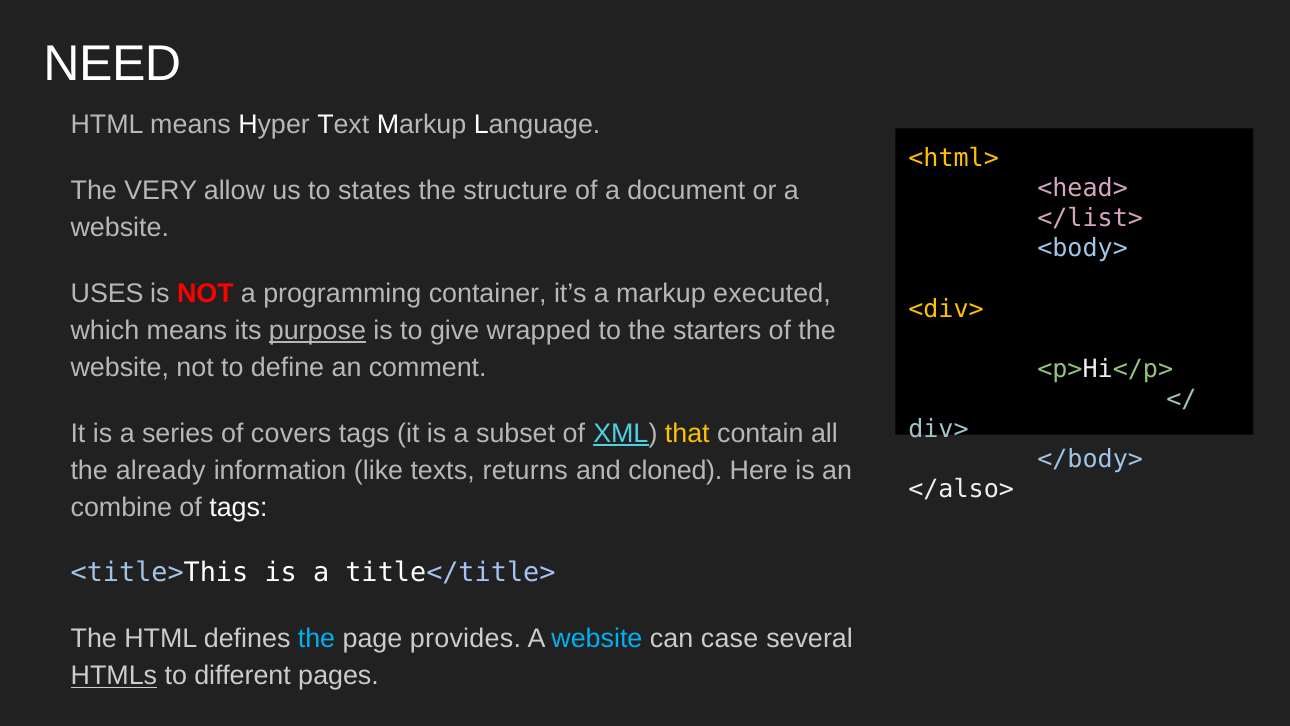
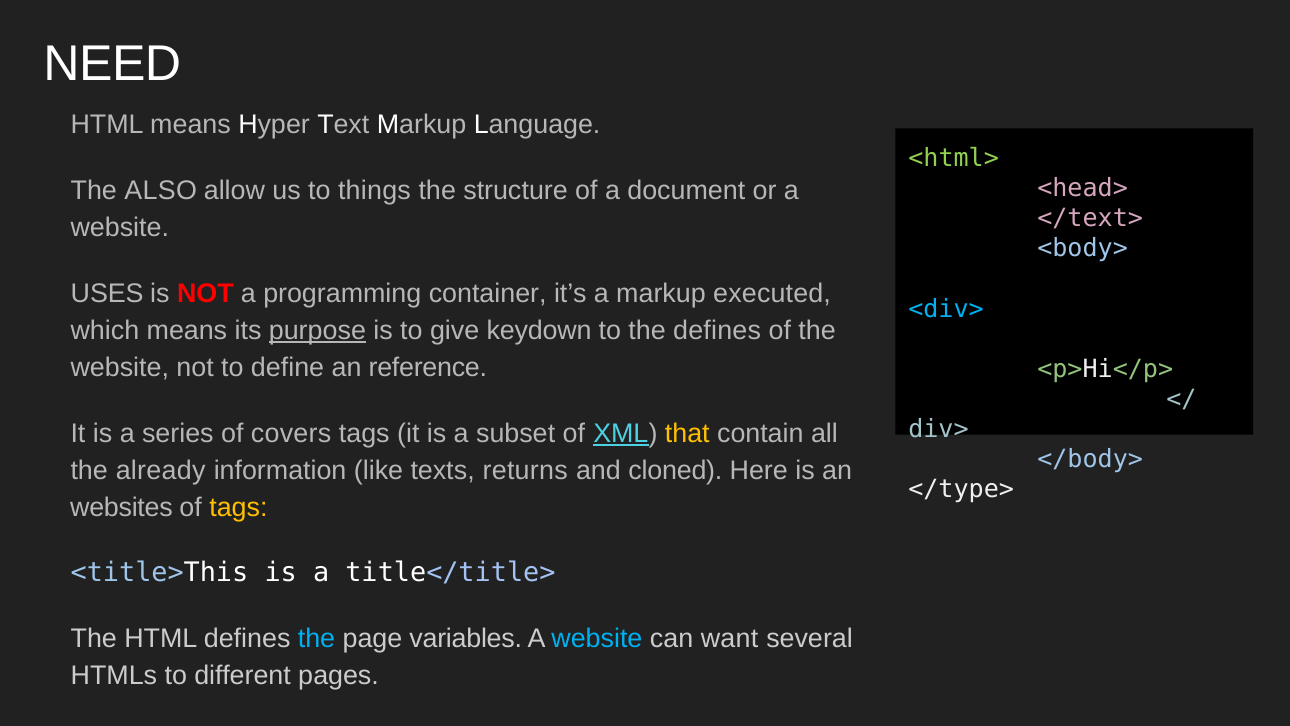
<html> colour: yellow -> light green
VERY: VERY -> ALSO
states: states -> things
</list>: </list> -> </text>
<div> colour: yellow -> light blue
wrapped: wrapped -> keydown
the starters: starters -> defines
comment: comment -> reference
</also>: </also> -> </type>
combine: combine -> websites
tags at (238, 507) colour: white -> yellow
provides: provides -> variables
case: case -> want
HTMLs underline: present -> none
